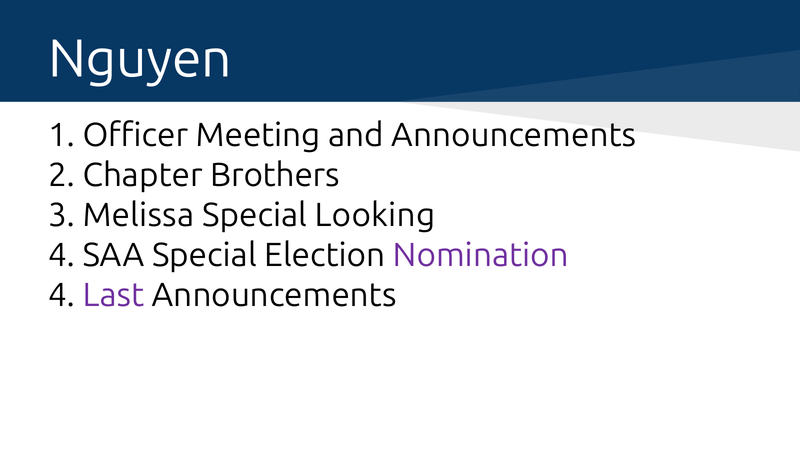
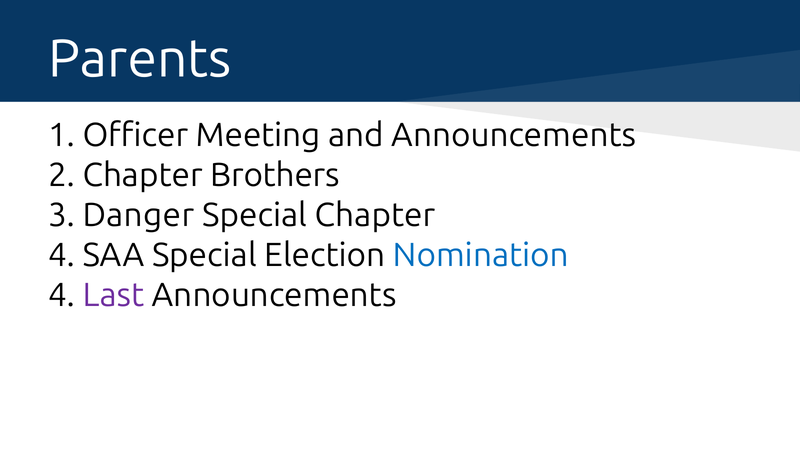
Nguyen: Nguyen -> Parents
Melissa: Melissa -> Danger
Special Looking: Looking -> Chapter
Nomination colour: purple -> blue
